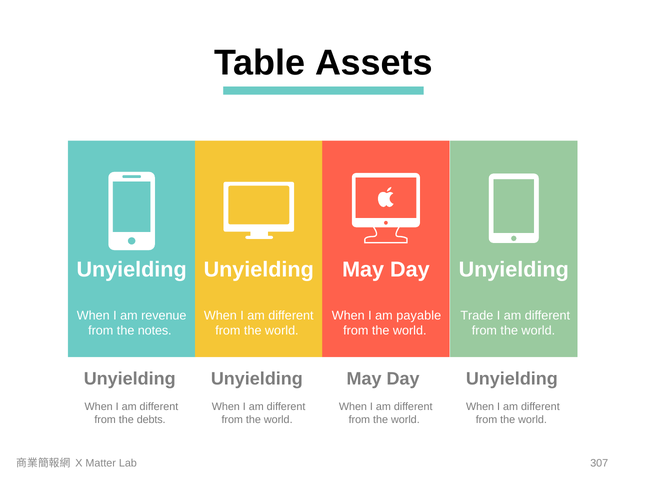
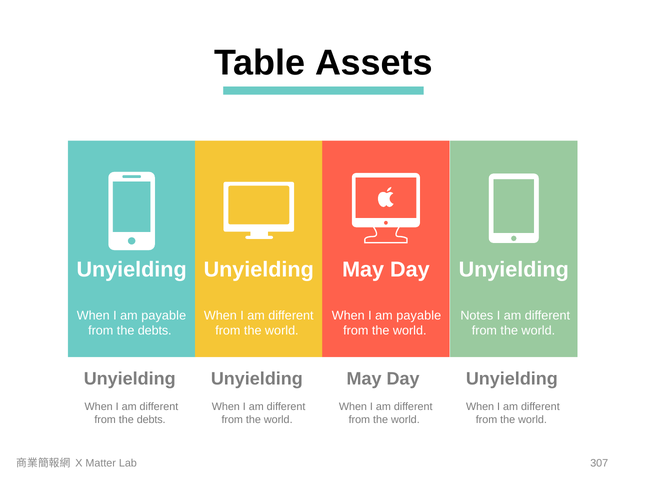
revenue at (164, 316): revenue -> payable
Trade: Trade -> Notes
notes at (155, 331): notes -> debts
